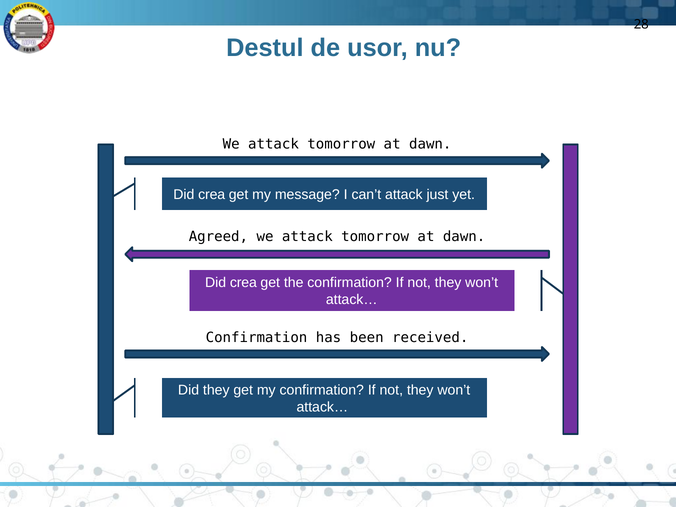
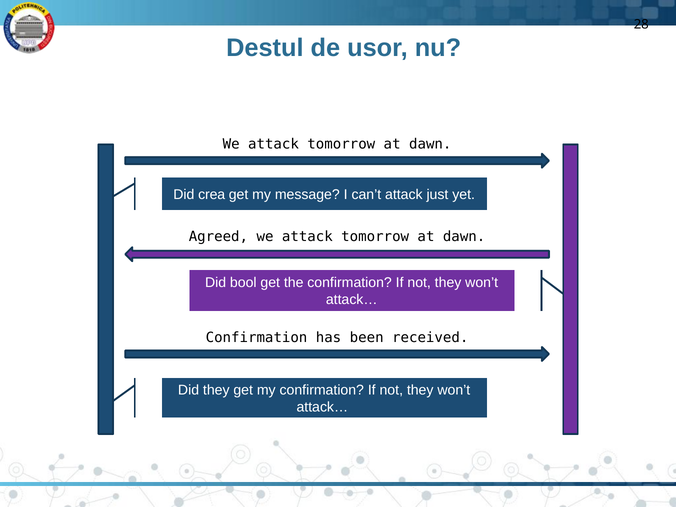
crea at (243, 283): crea -> bool
